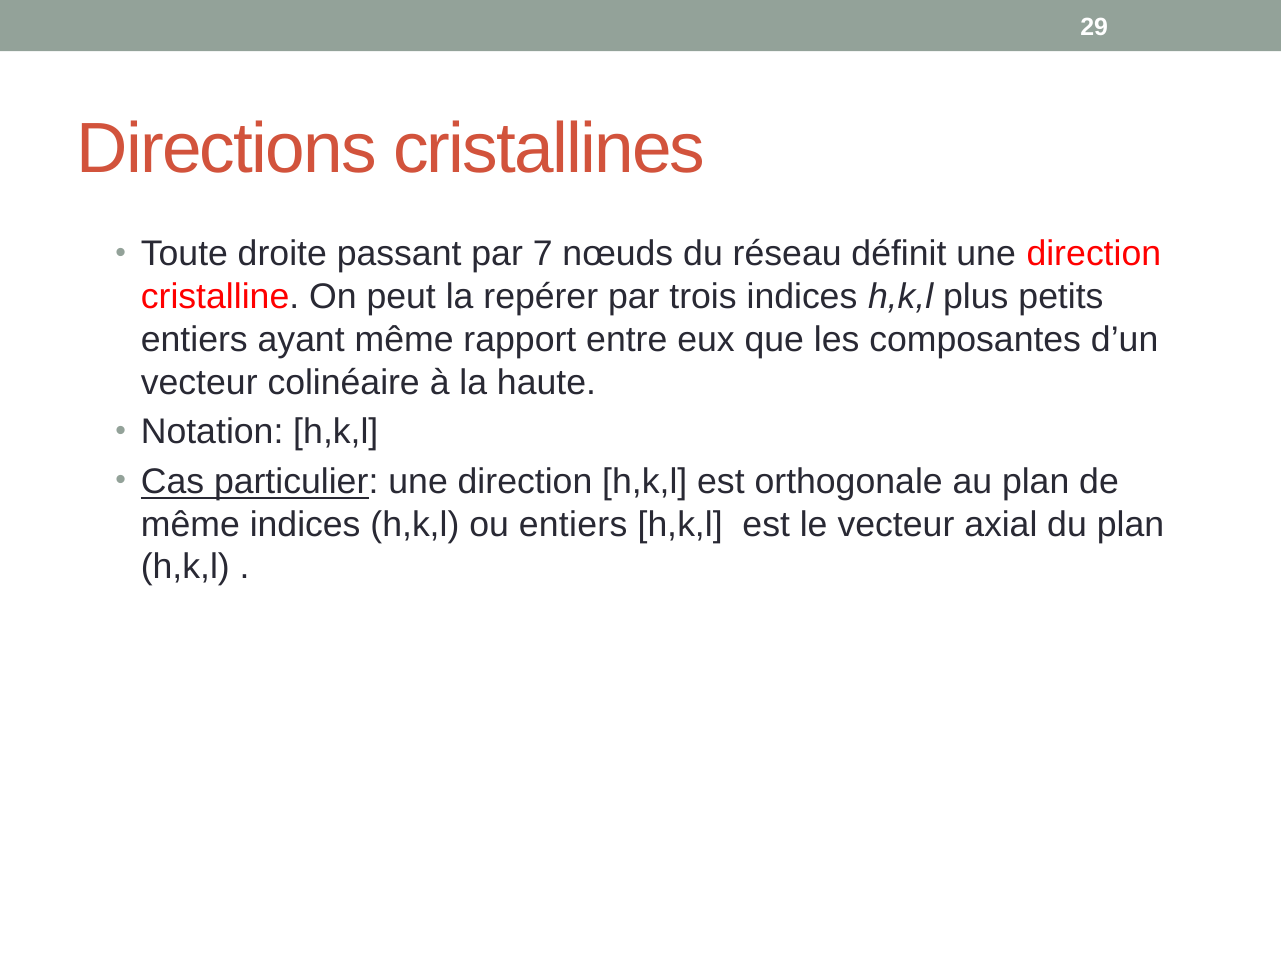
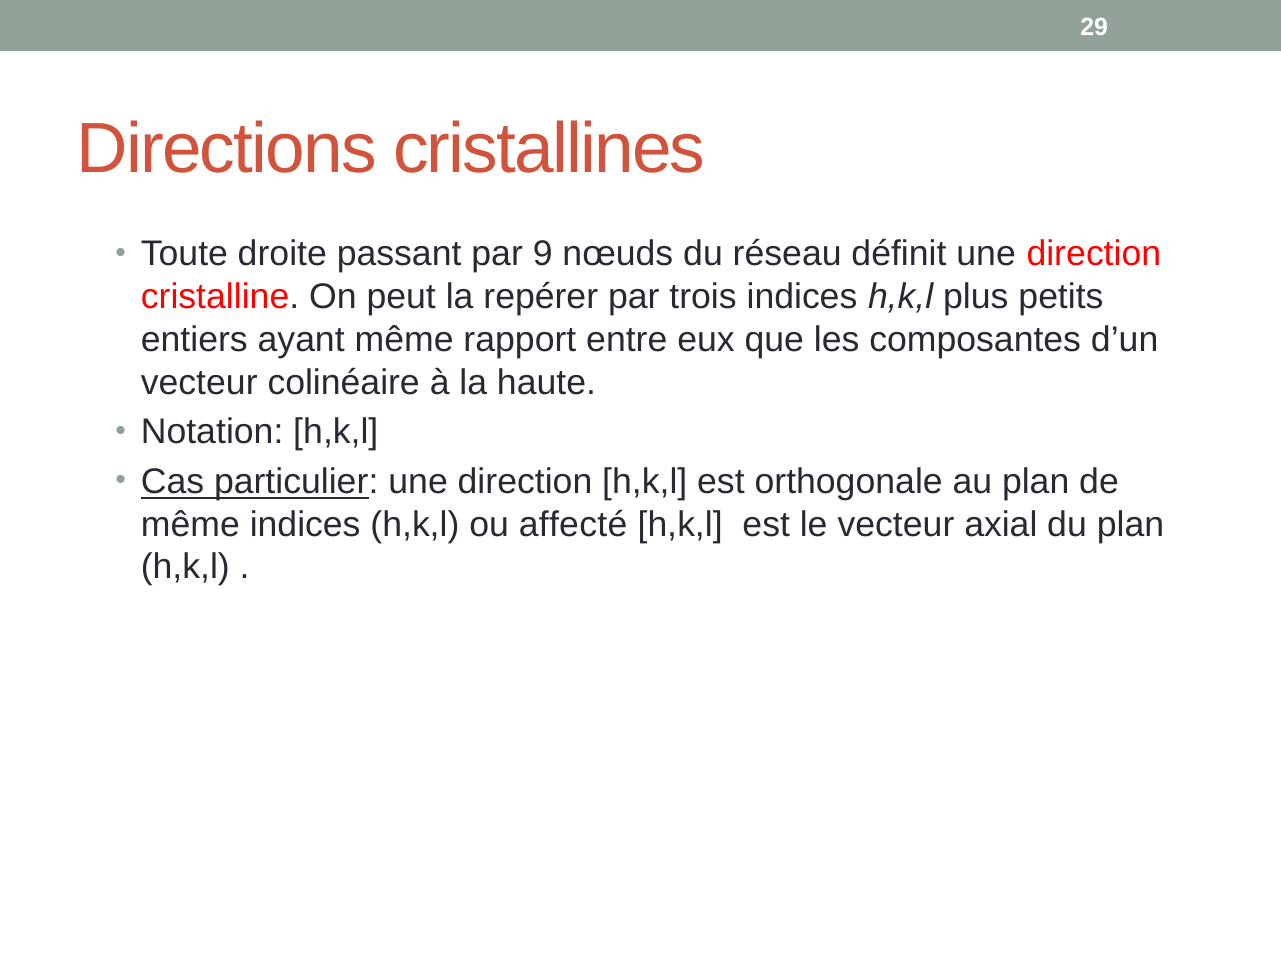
7: 7 -> 9
ou entiers: entiers -> affecté
